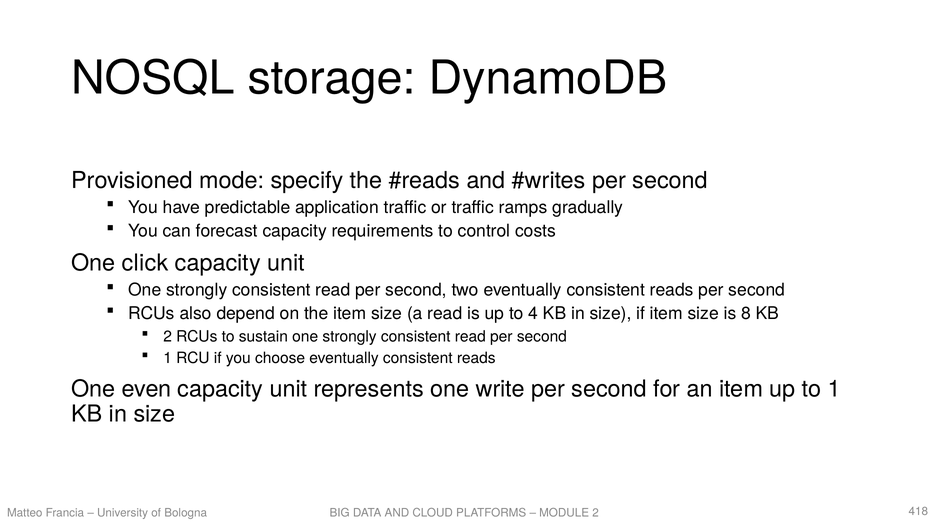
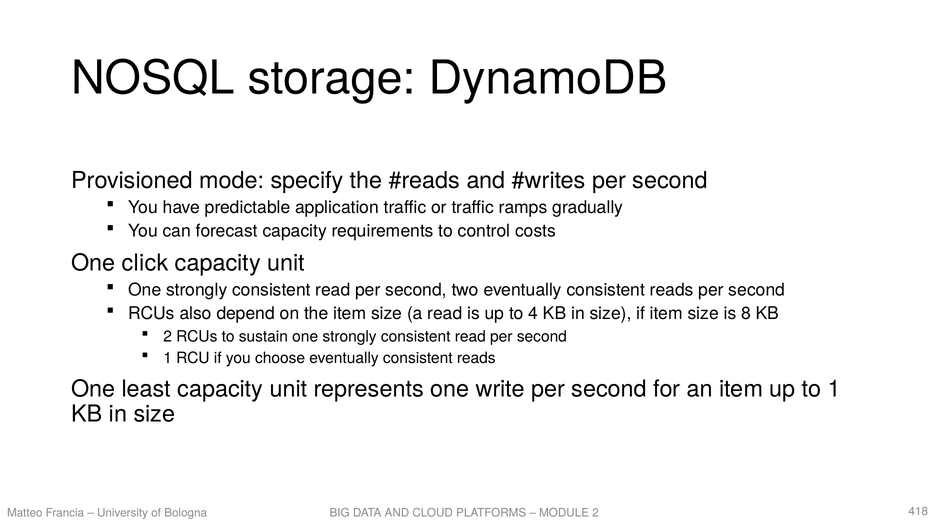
even: even -> least
